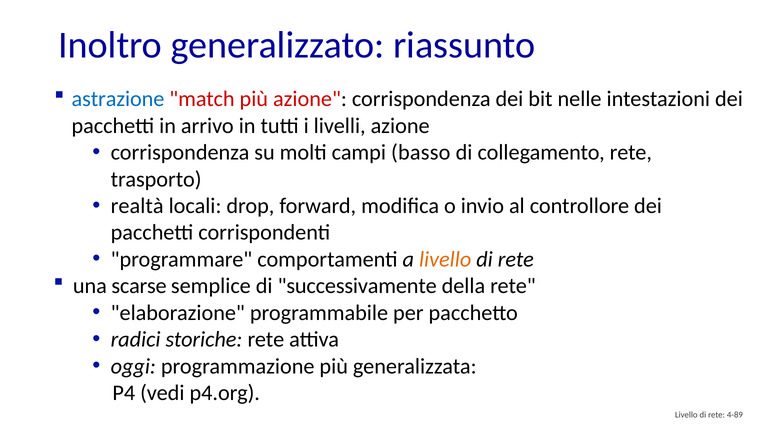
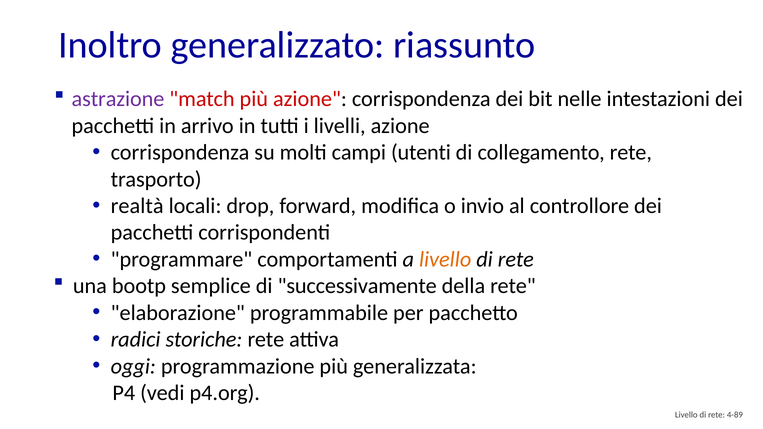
astrazione colour: blue -> purple
basso: basso -> utenti
scarse: scarse -> bootp
